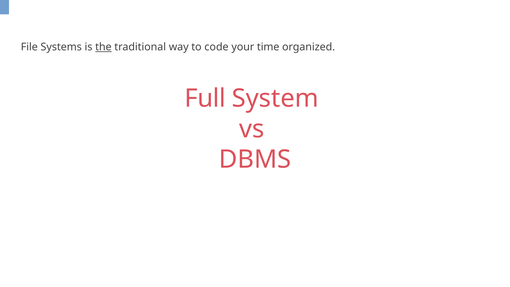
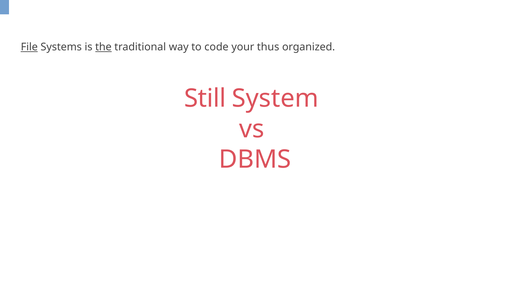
File underline: none -> present
time: time -> thus
Full: Full -> Still
